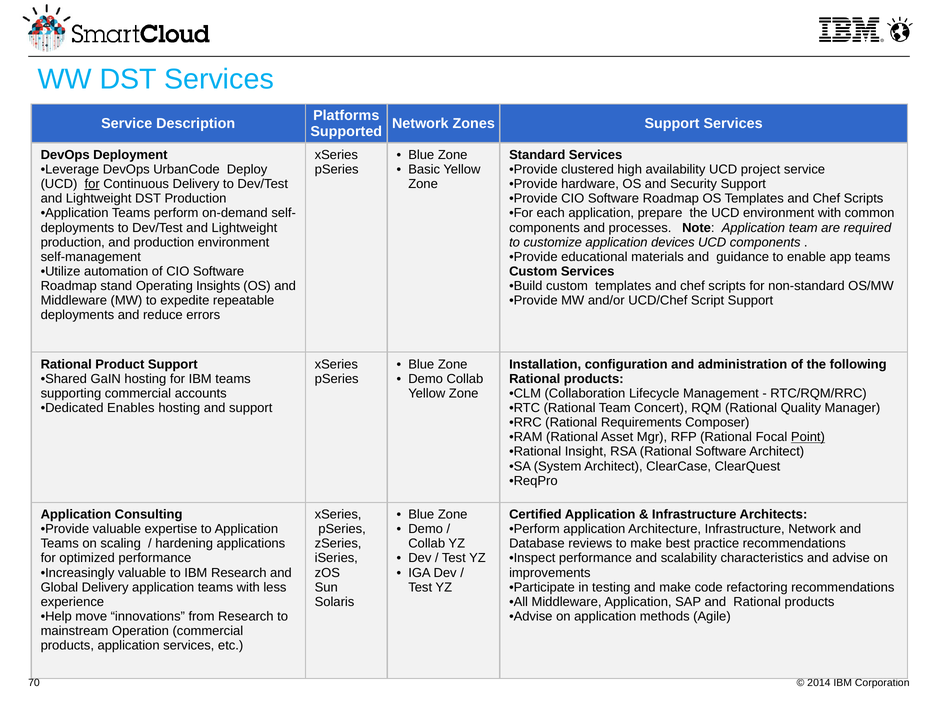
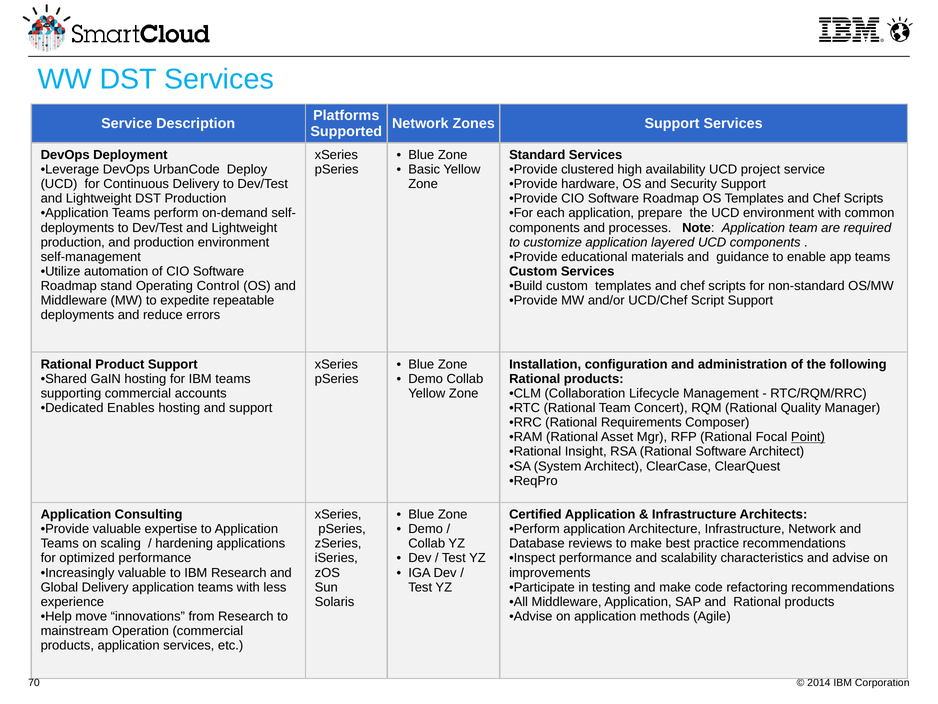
for at (92, 184) underline: present -> none
devices: devices -> layered
Insights: Insights -> Control
